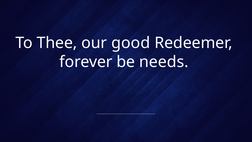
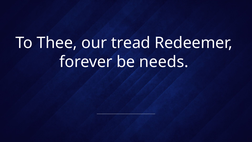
good: good -> tread
